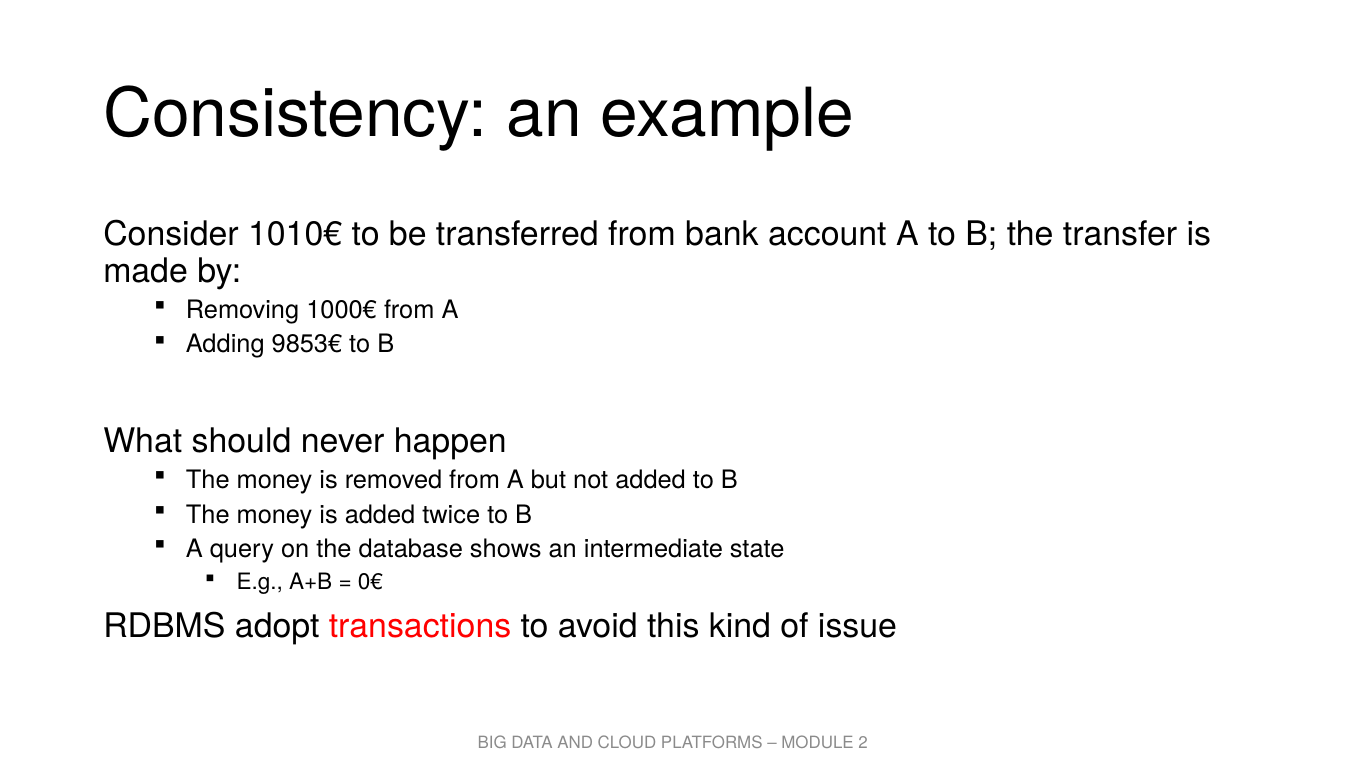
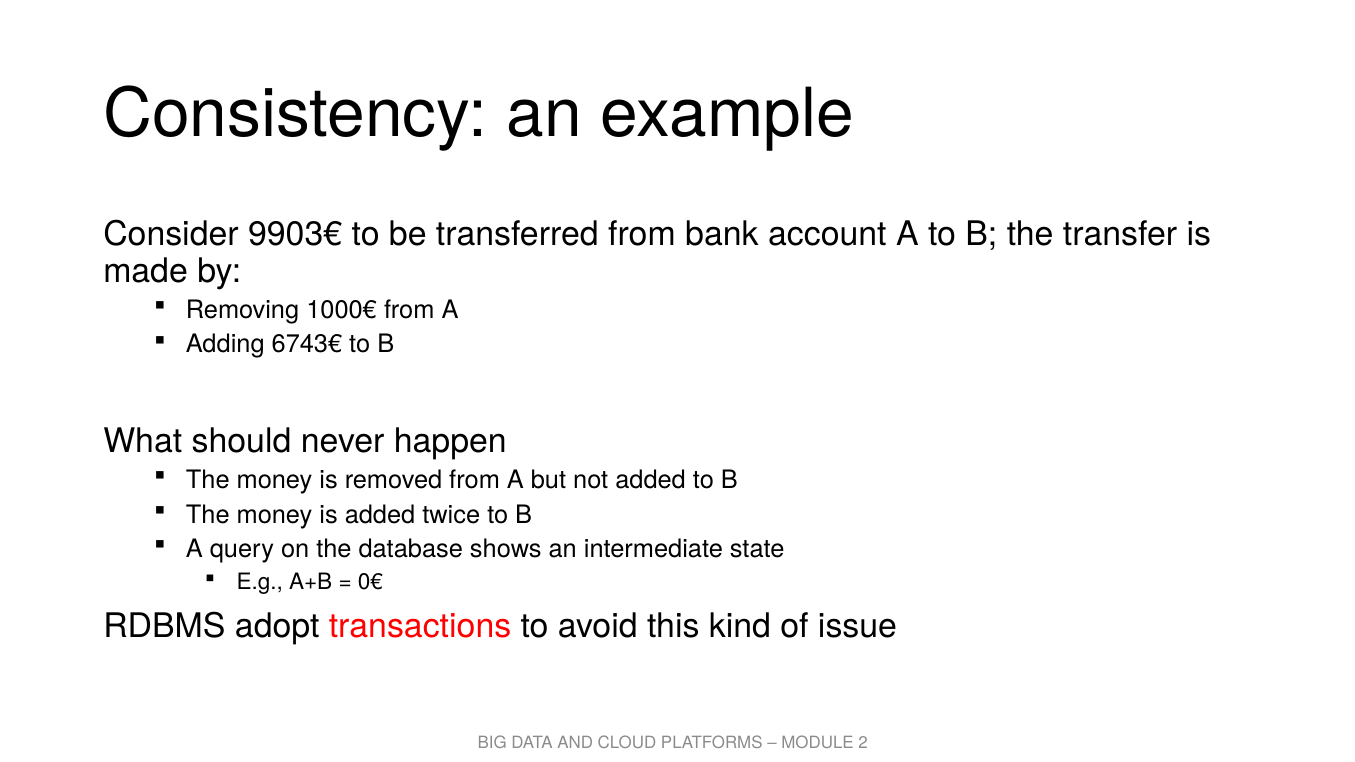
1010€: 1010€ -> 9903€
9853€: 9853€ -> 6743€
